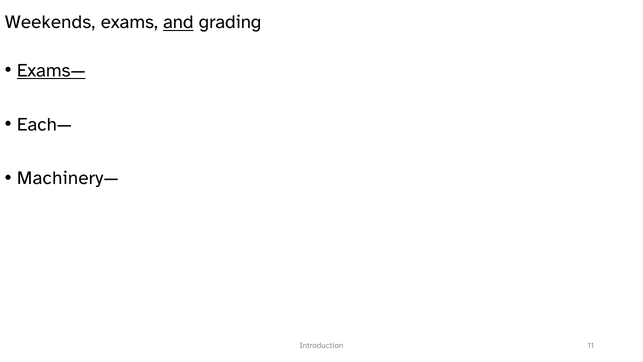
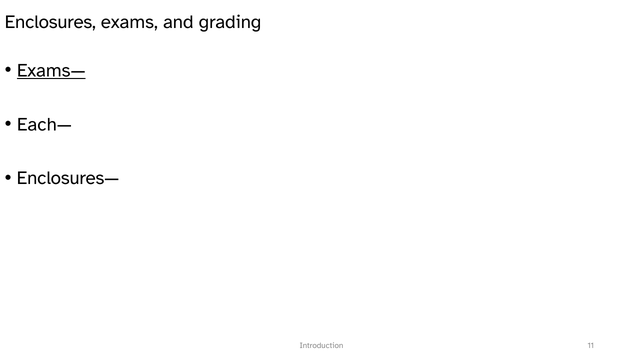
Weekends: Weekends -> Enclosures
and underline: present -> none
Machinery—: Machinery— -> Enclosures—
